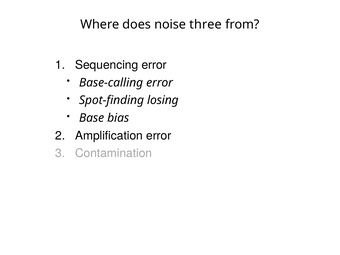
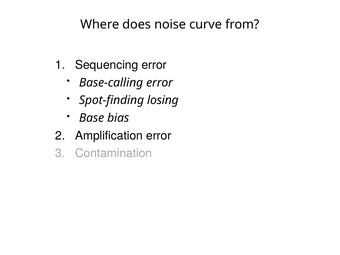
three: three -> curve
